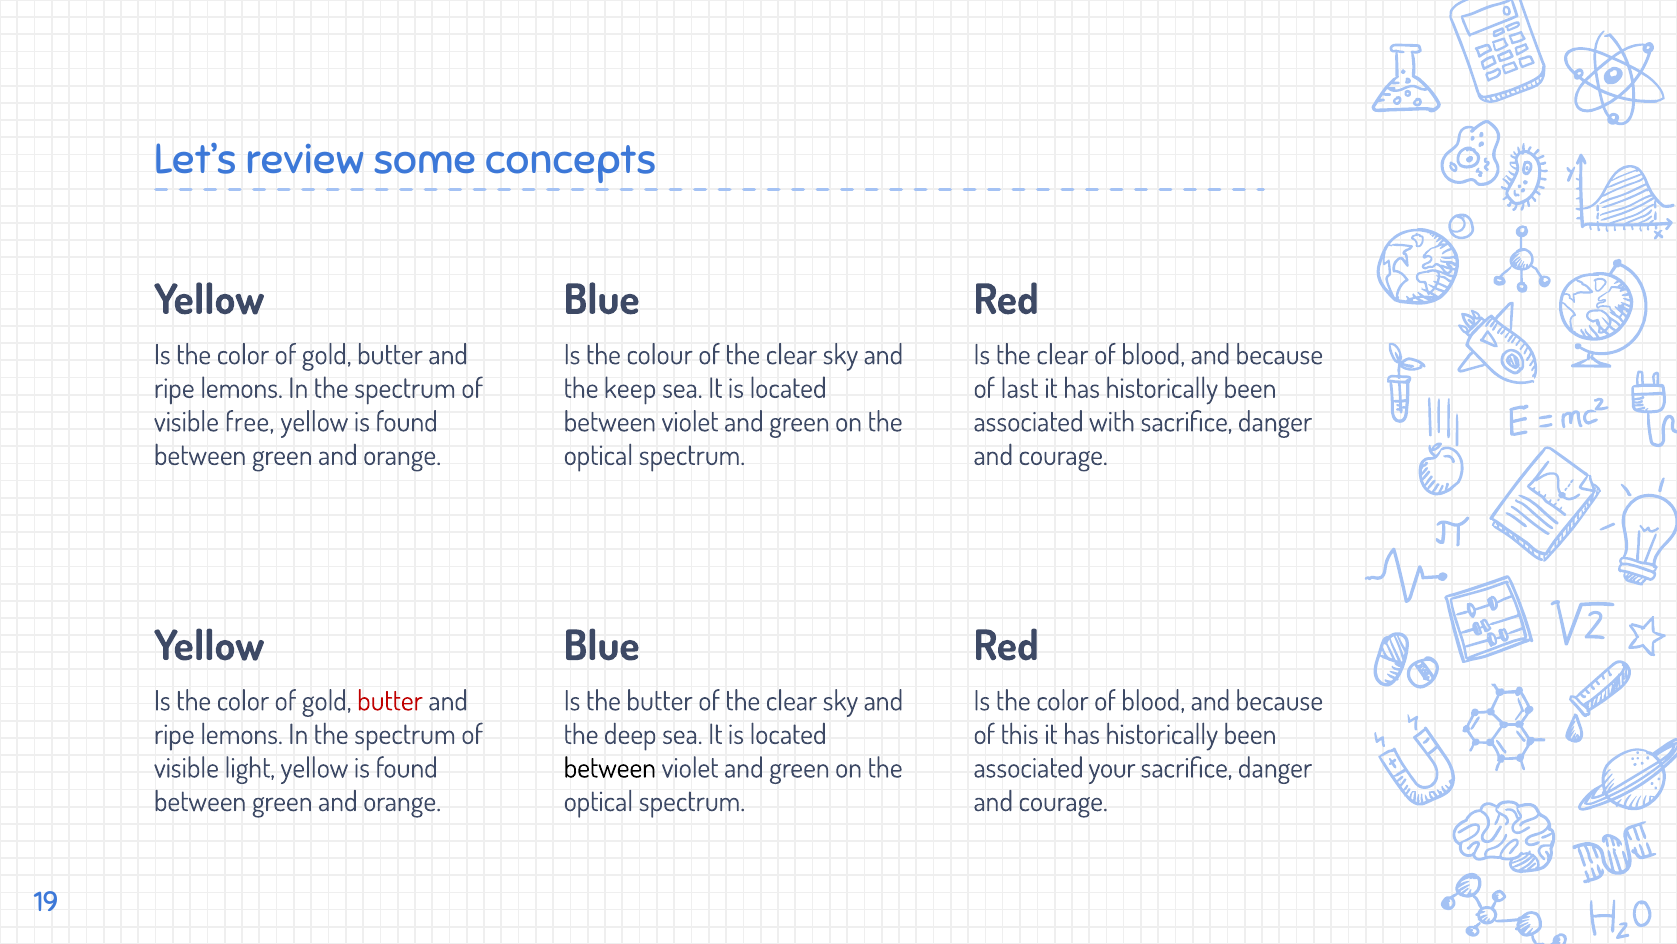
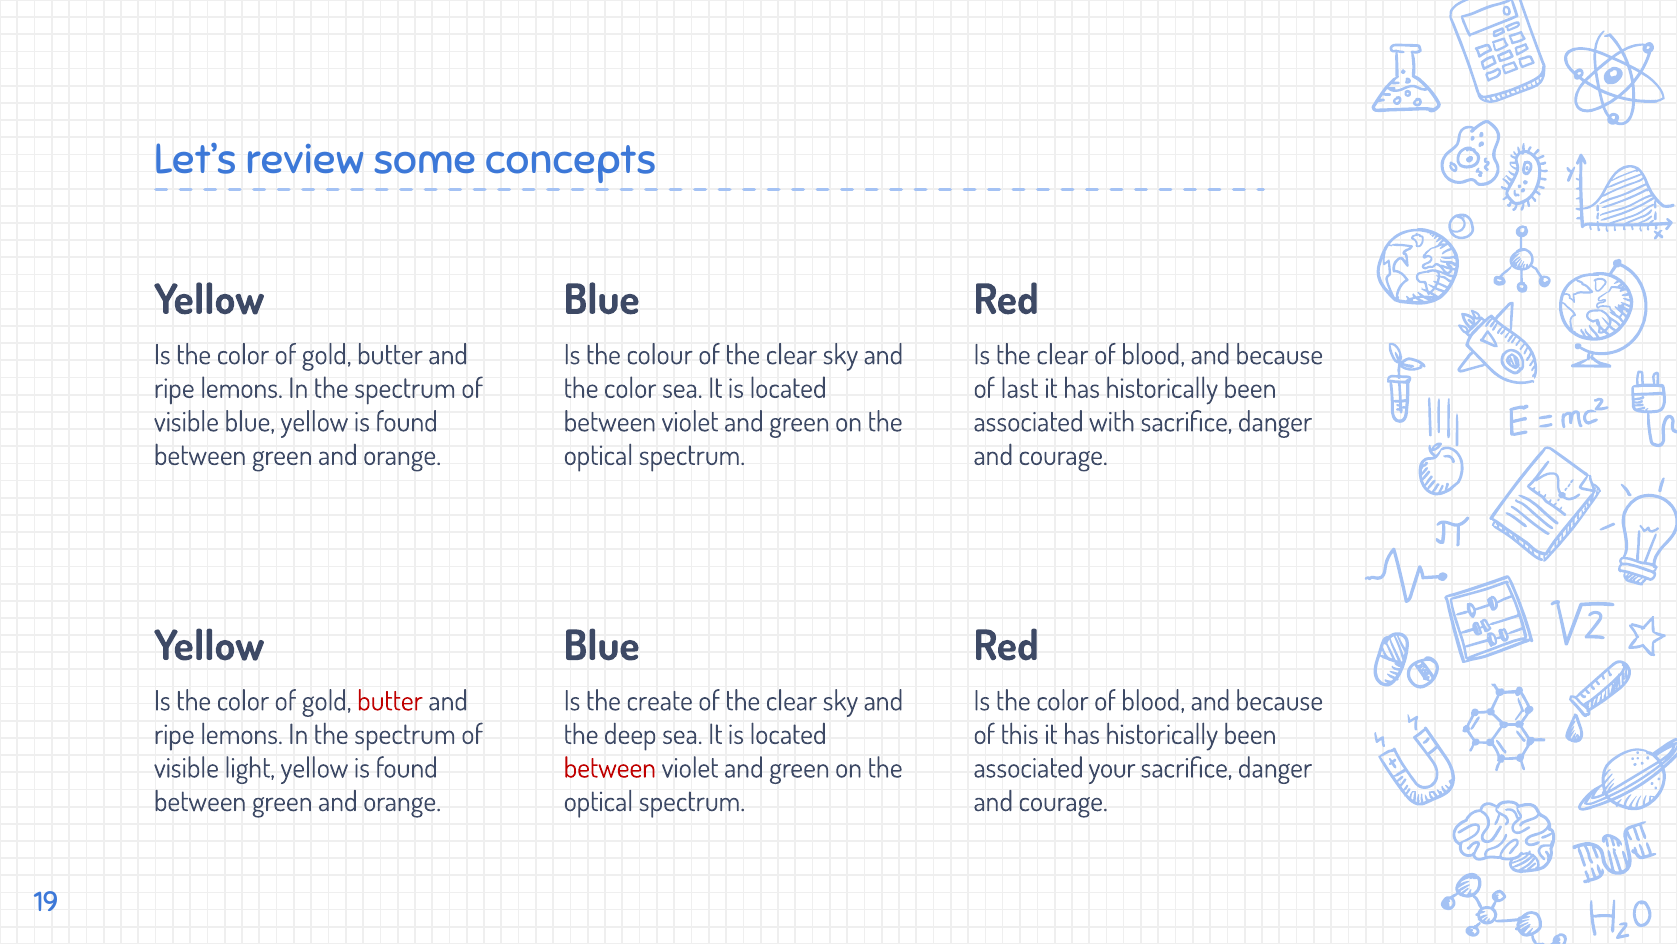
keep at (630, 388): keep -> color
visible free: free -> blue
the butter: butter -> create
between at (610, 768) colour: black -> red
